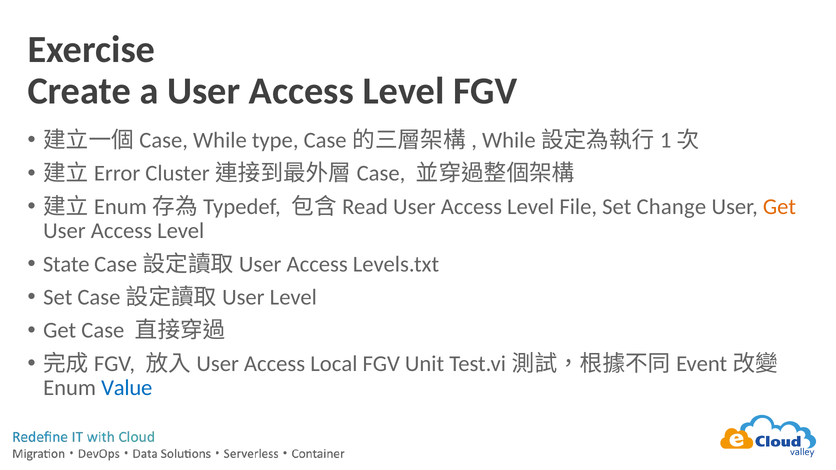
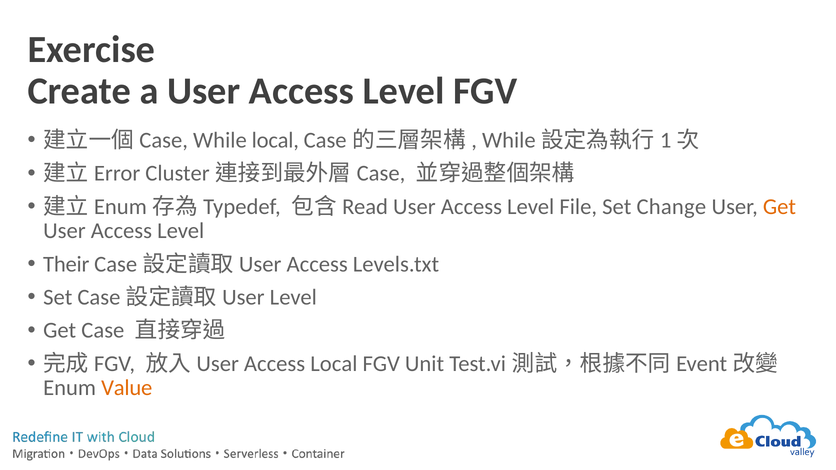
While type: type -> local
State: State -> Their
Value colour: blue -> orange
